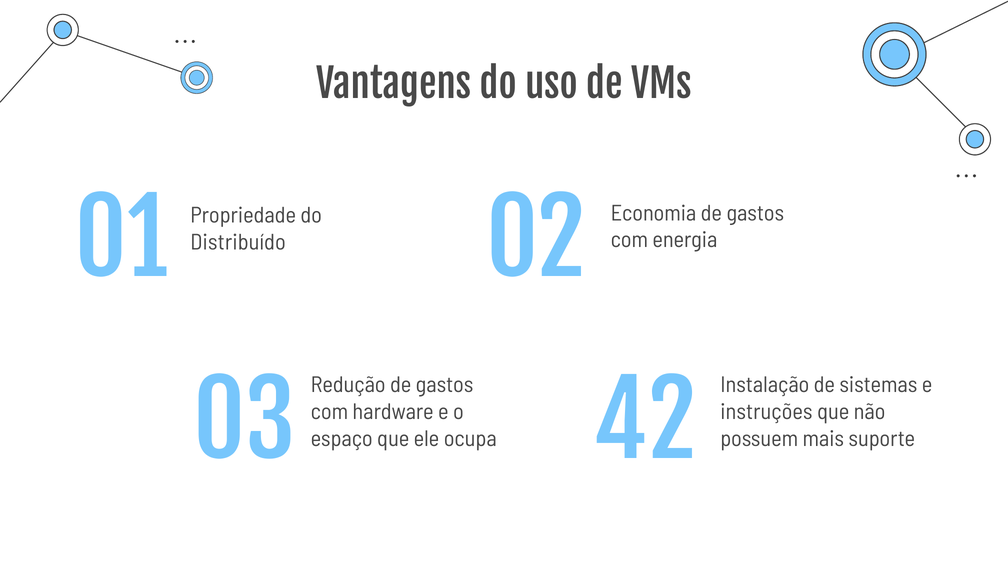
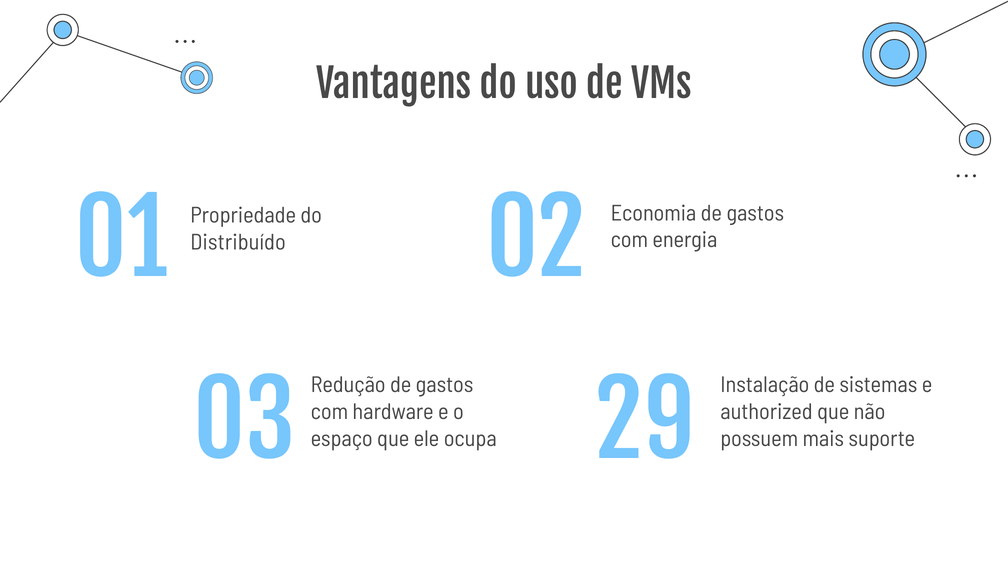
42: 42 -> 29
instruções: instruções -> authorized
